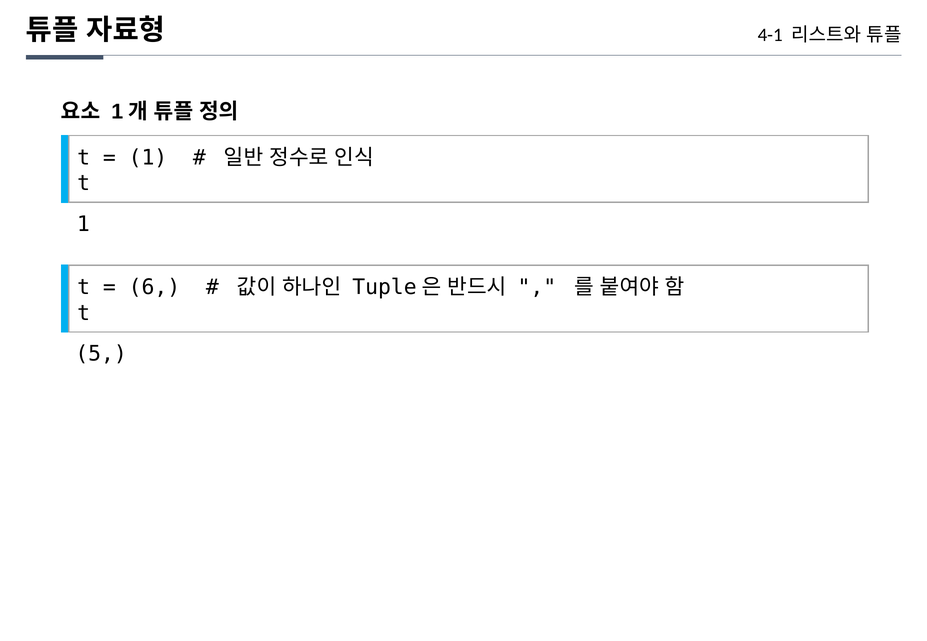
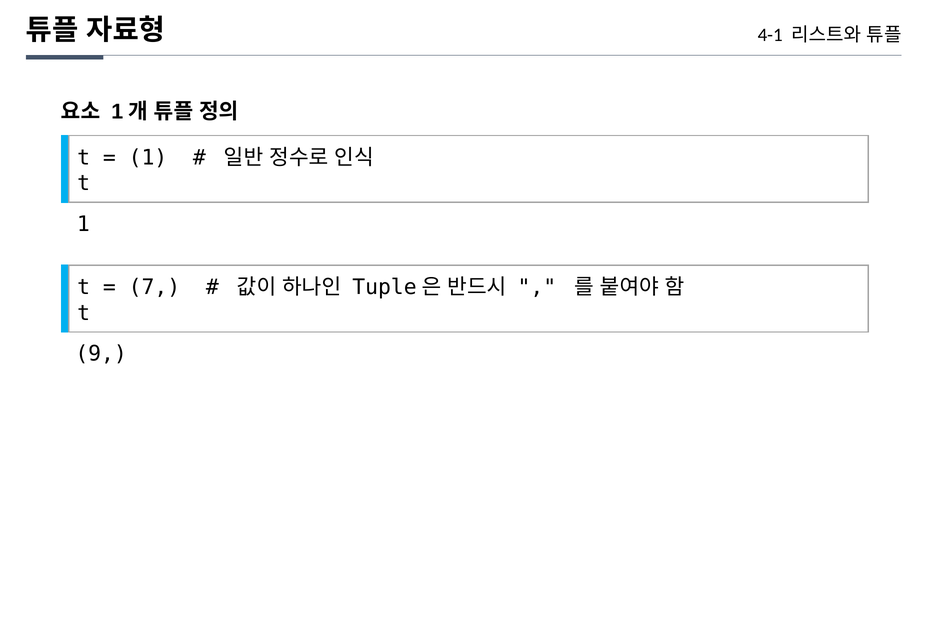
6: 6 -> 7
5: 5 -> 9
